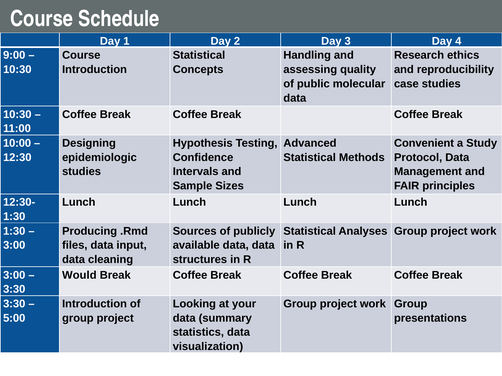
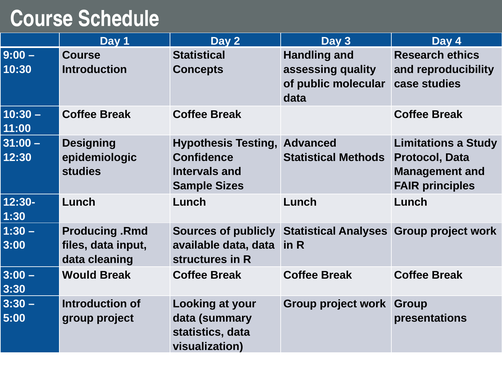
10:00: 10:00 -> 31:00
Convenient: Convenient -> Limitations
